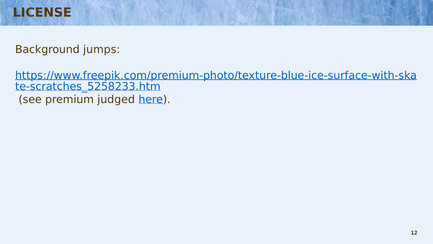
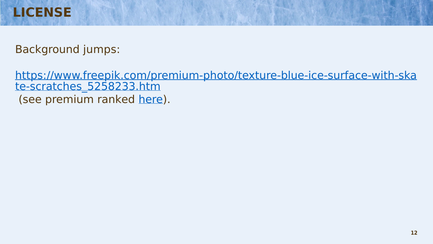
judged: judged -> ranked
